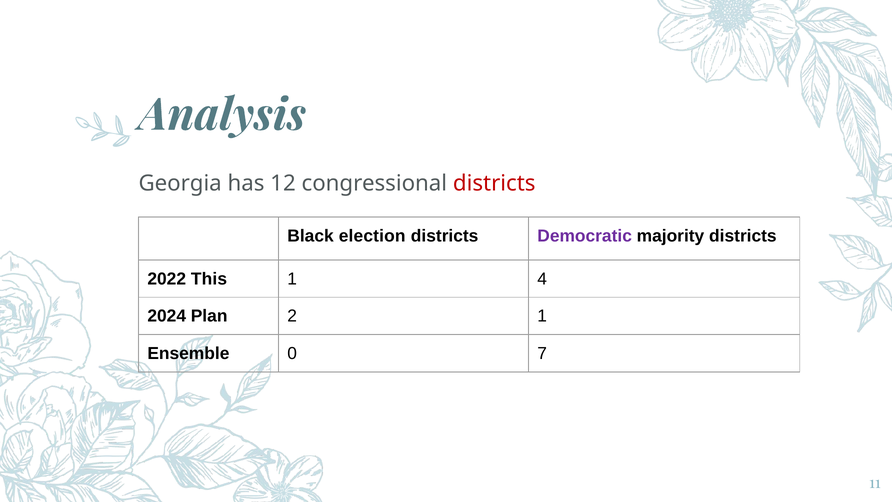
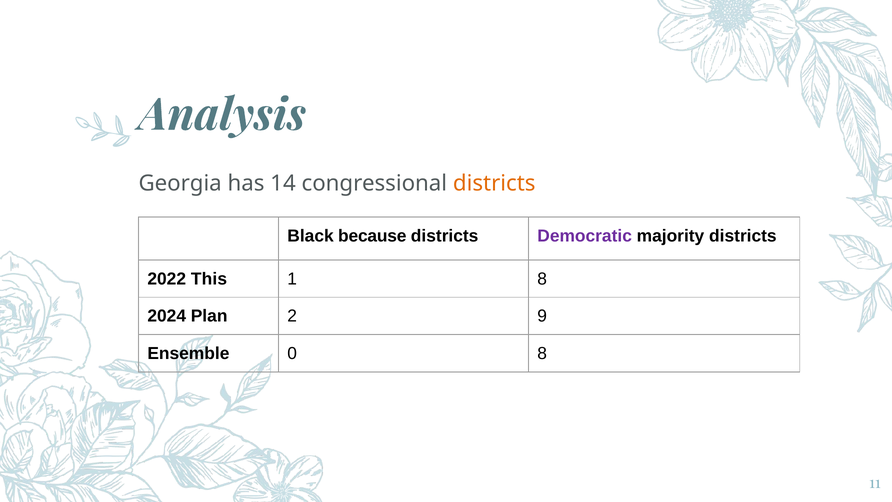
12: 12 -> 14
districts at (494, 183) colour: red -> orange
election: election -> because
1 4: 4 -> 8
2 1: 1 -> 9
0 7: 7 -> 8
